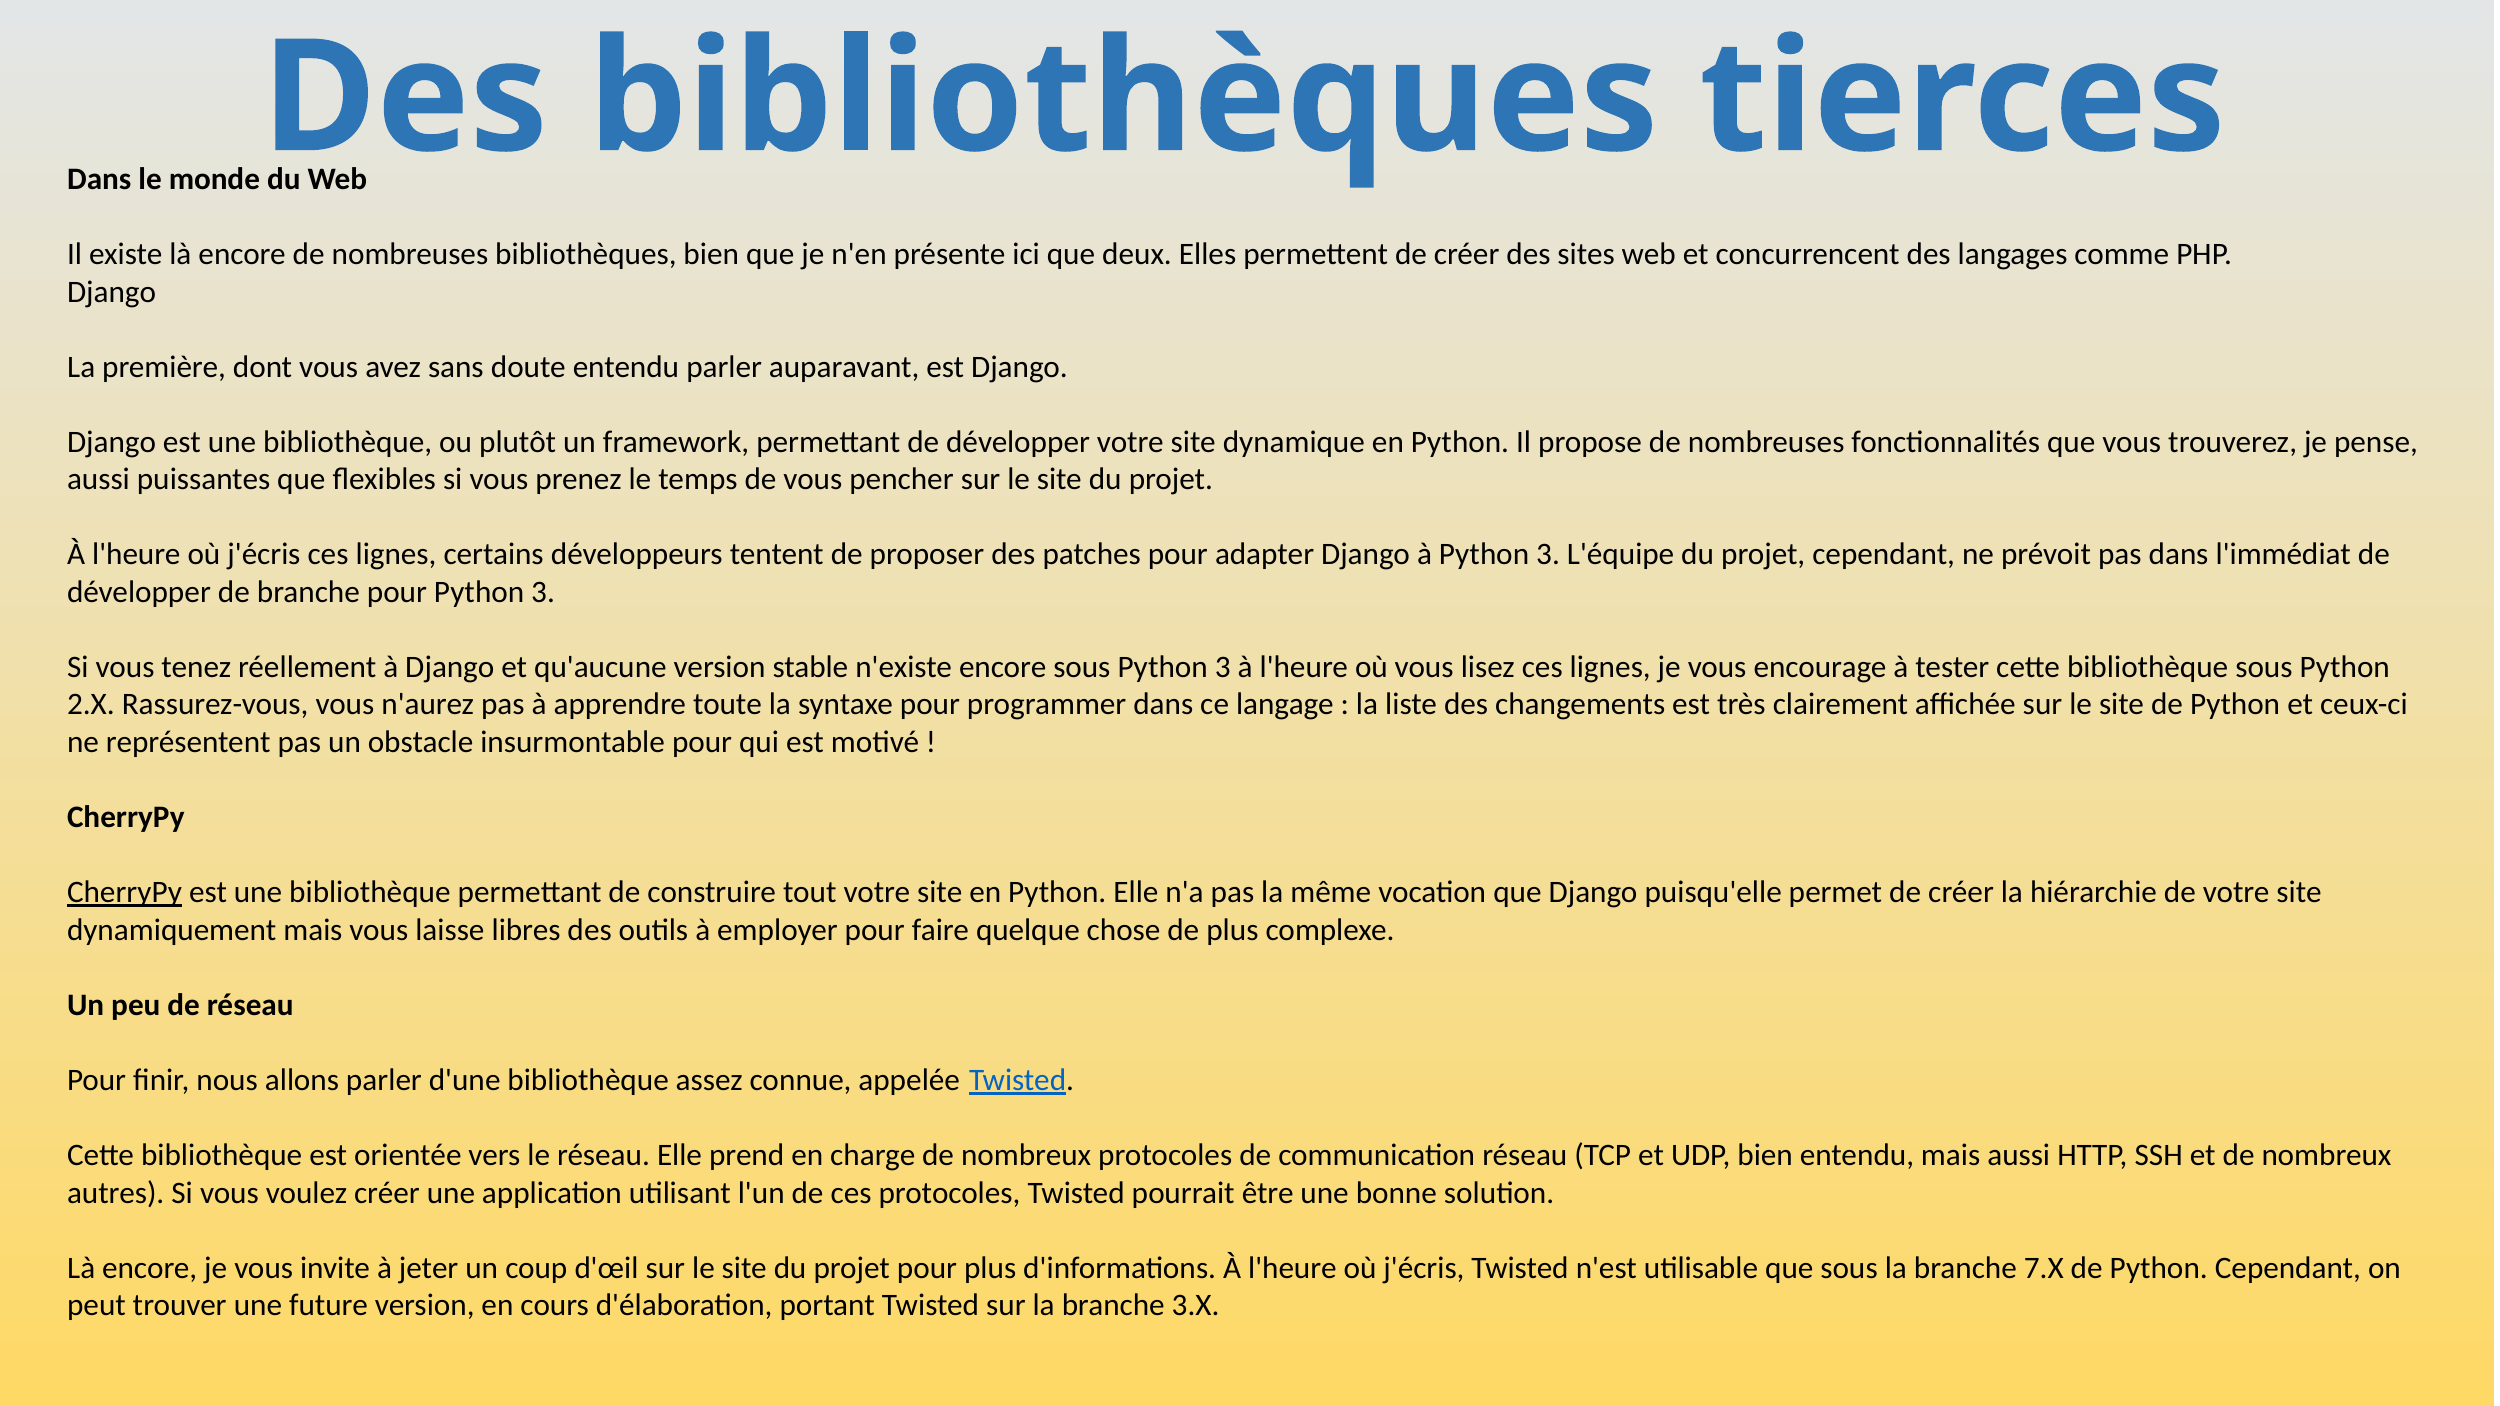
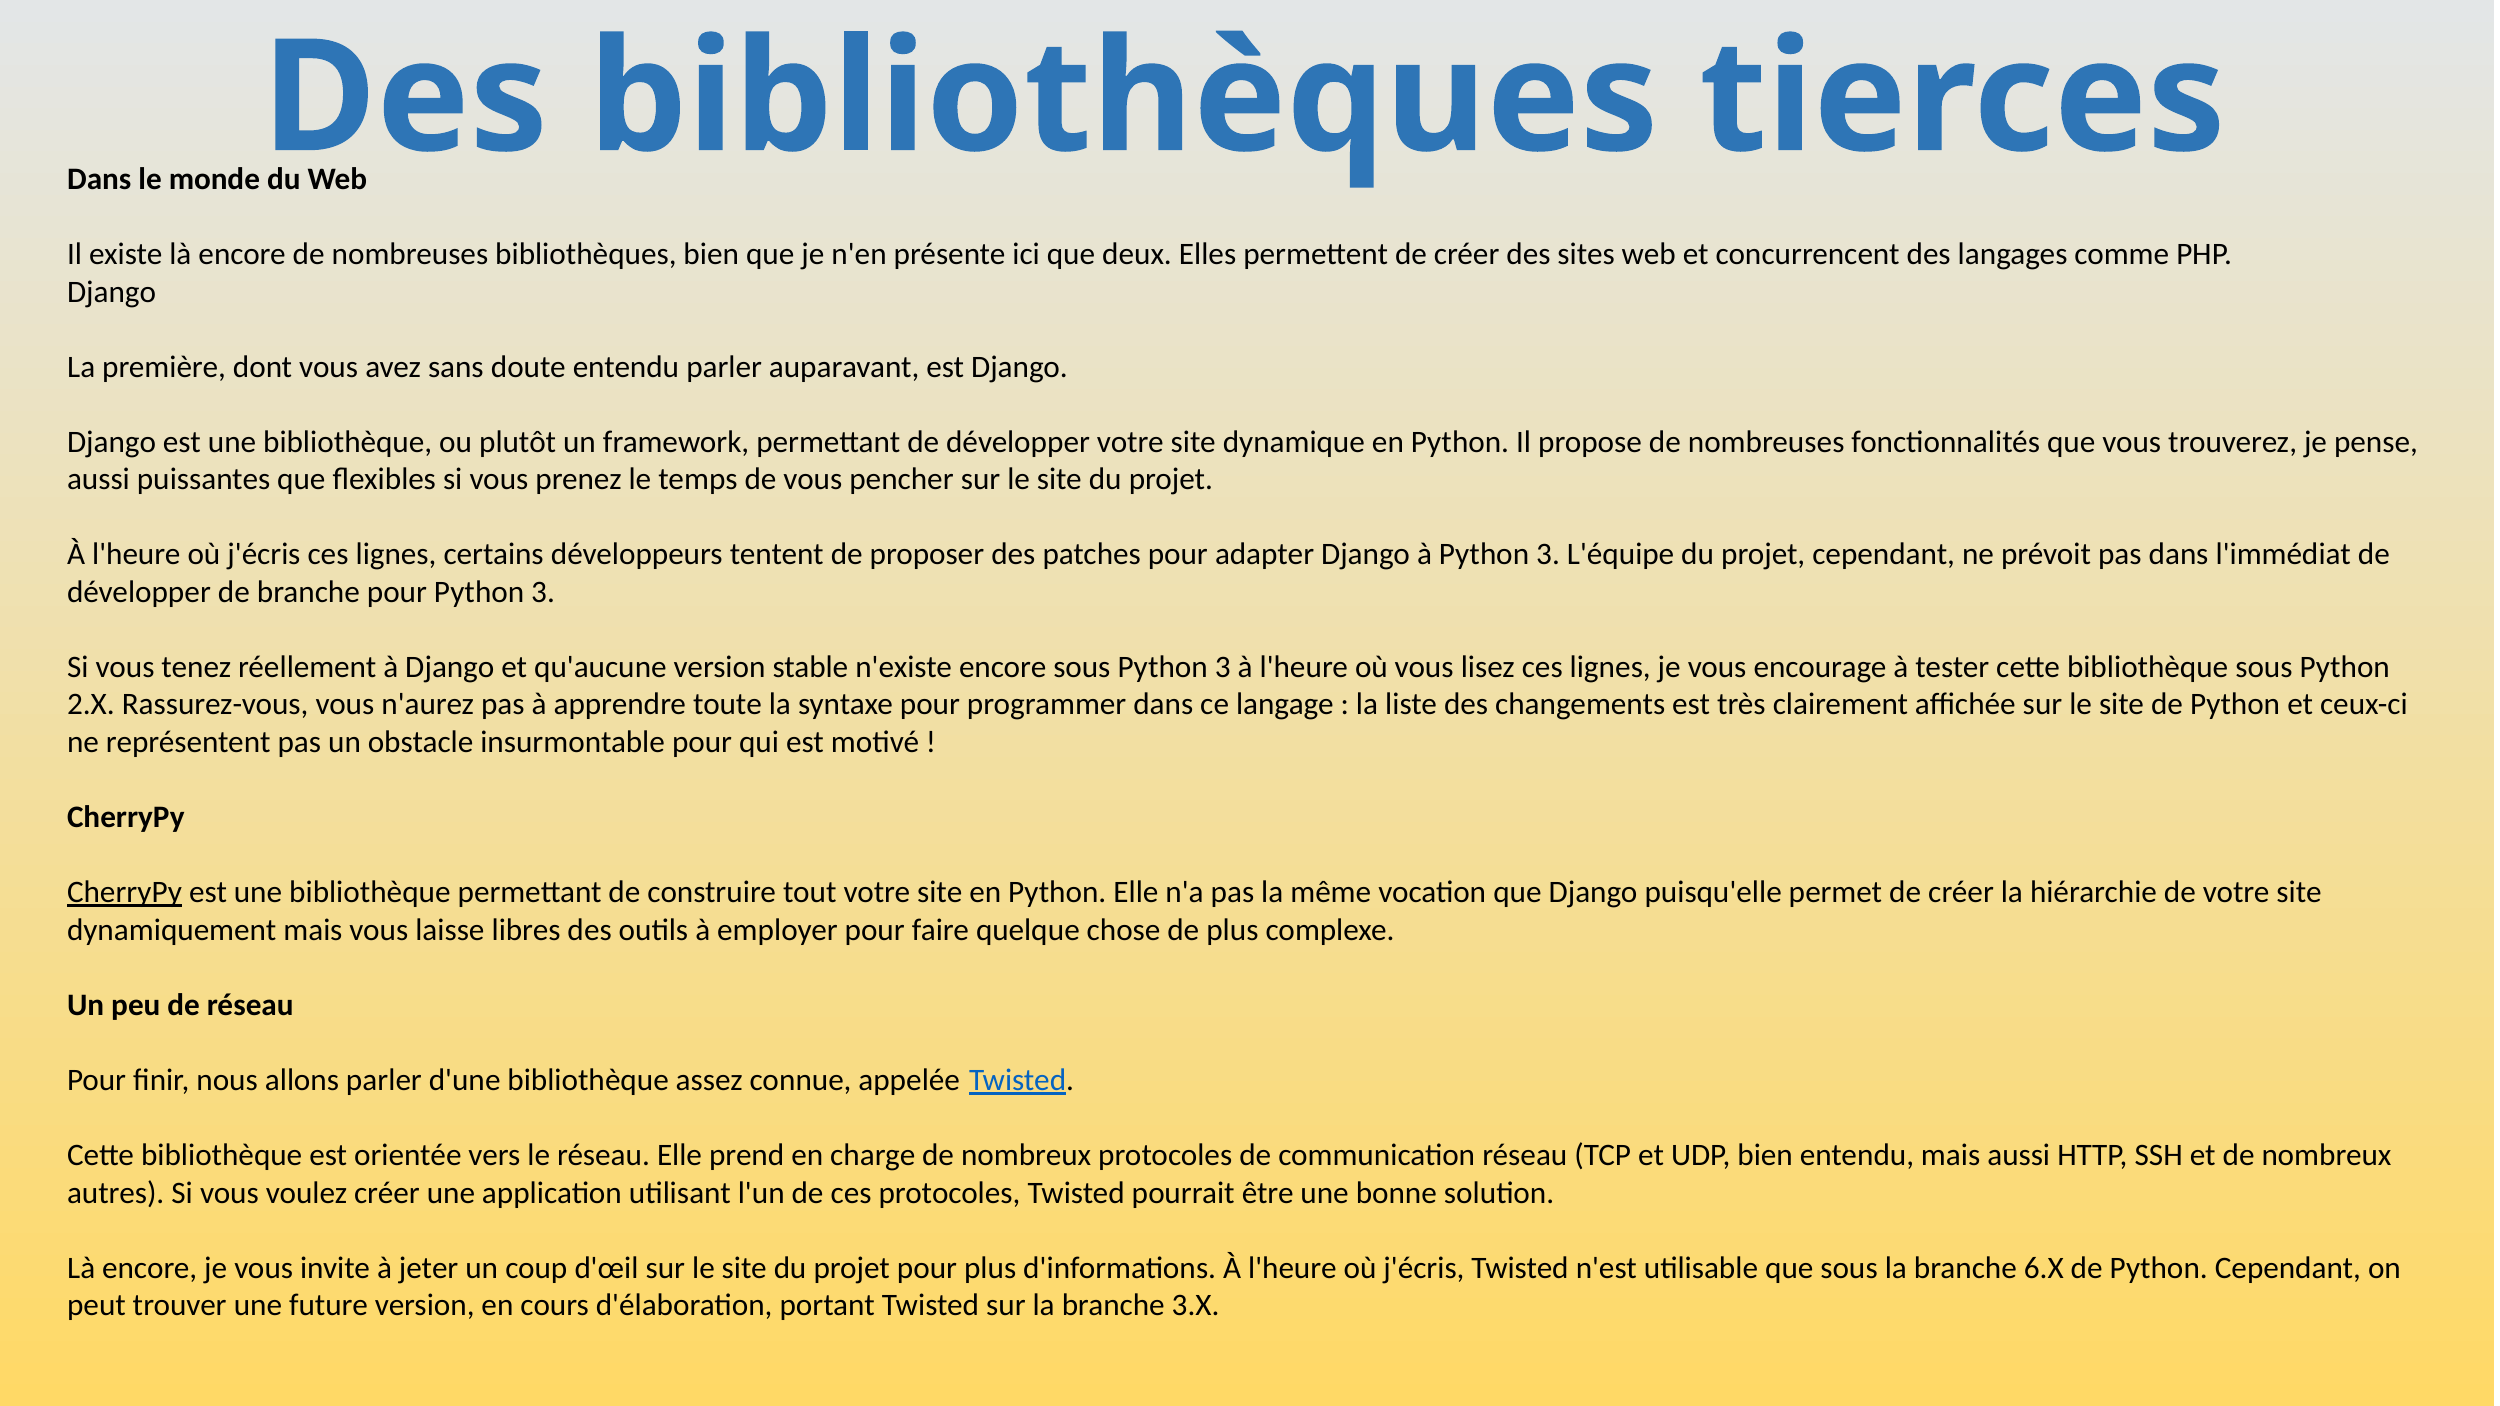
7.X: 7.X -> 6.X
